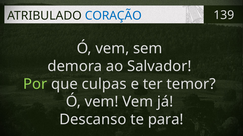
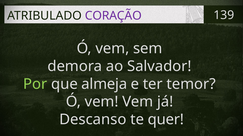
CORAÇÃO colour: blue -> purple
culpas: culpas -> almeja
para: para -> quer
